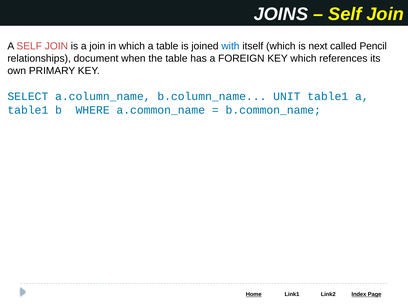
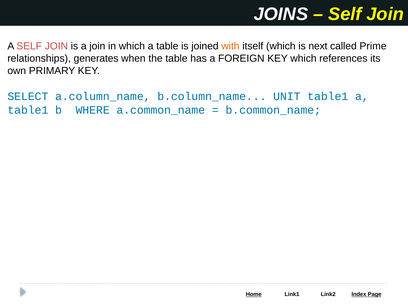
with colour: blue -> orange
Pencil: Pencil -> Prime
document: document -> generates
